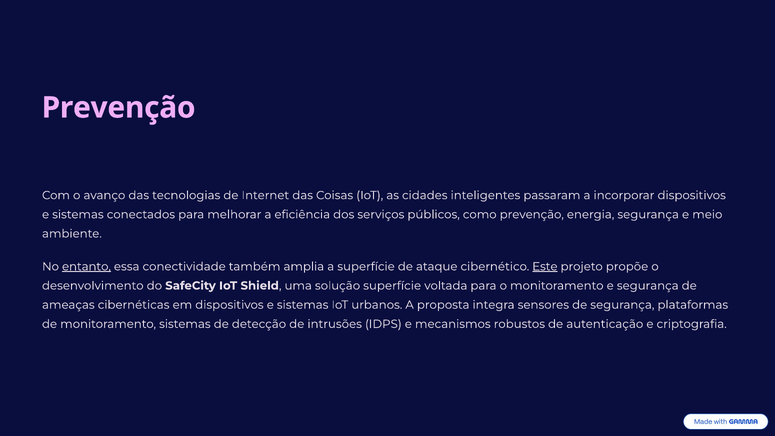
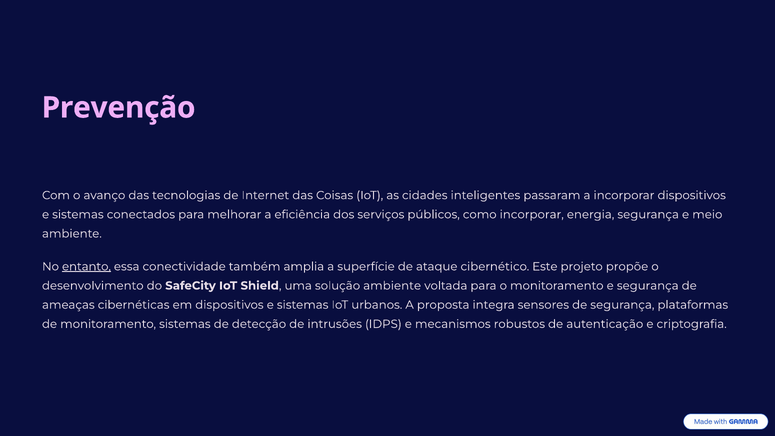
como prevenção: prevenção -> incorporar
Este underline: present -> none
solução superfície: superfície -> ambiente
